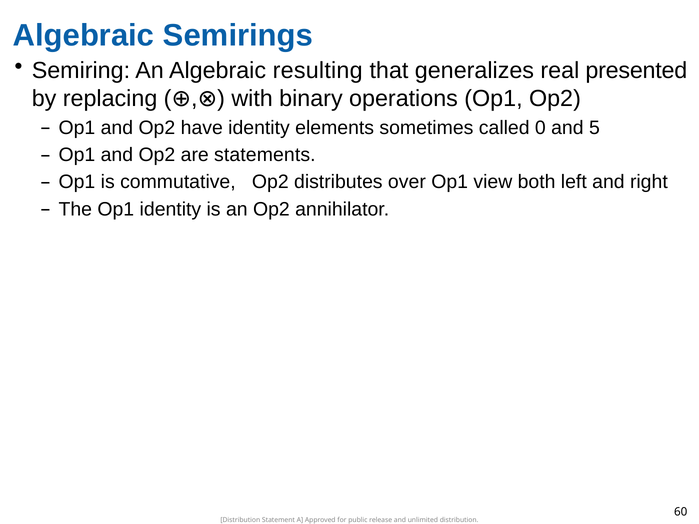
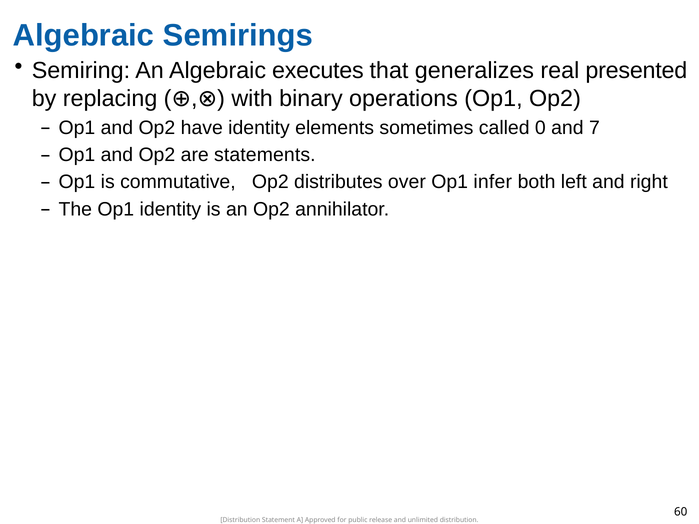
resulting: resulting -> executes
5: 5 -> 7
view: view -> infer
